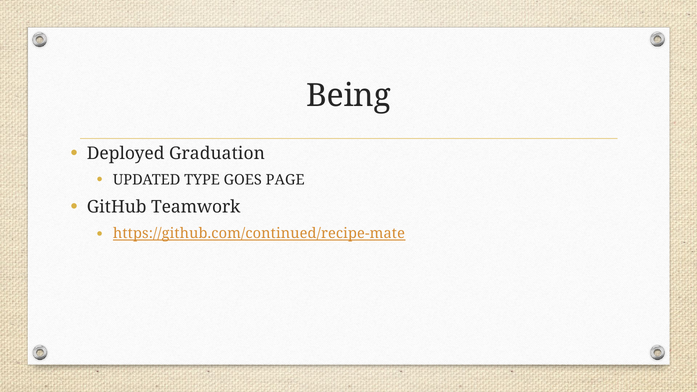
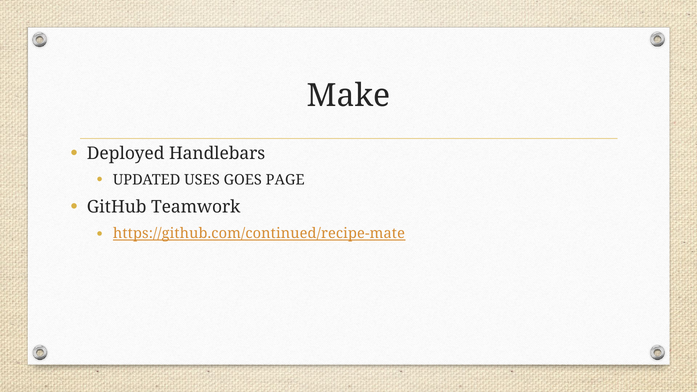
Being: Being -> Make
Graduation: Graduation -> Handlebars
TYPE: TYPE -> USES
